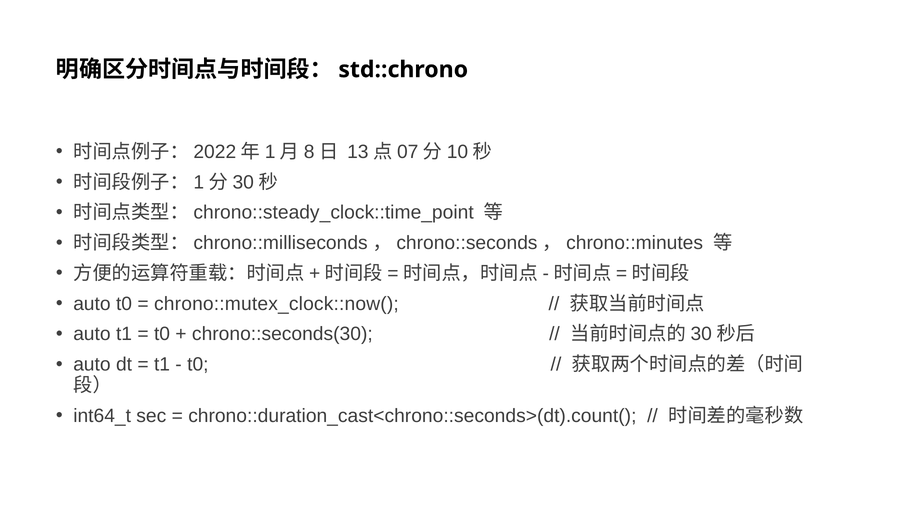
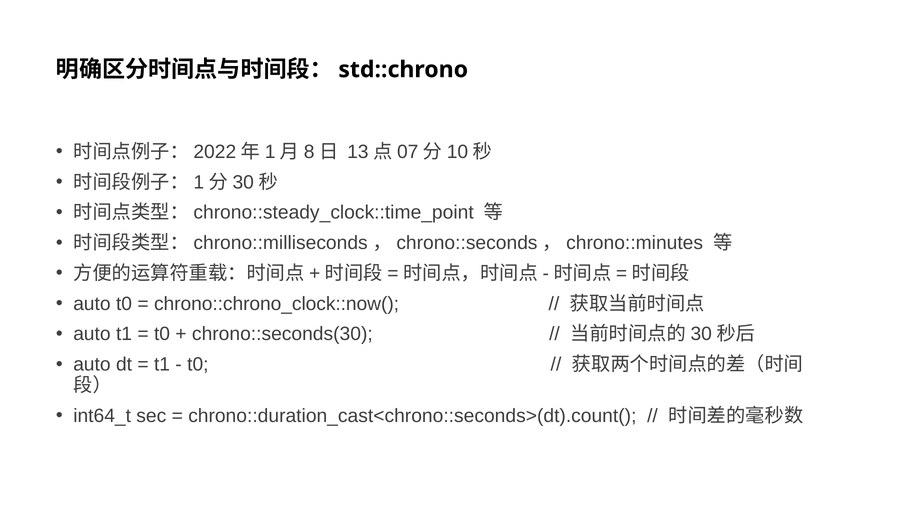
chrono::mutex_clock::now(: chrono::mutex_clock::now( -> chrono::chrono_clock::now(
